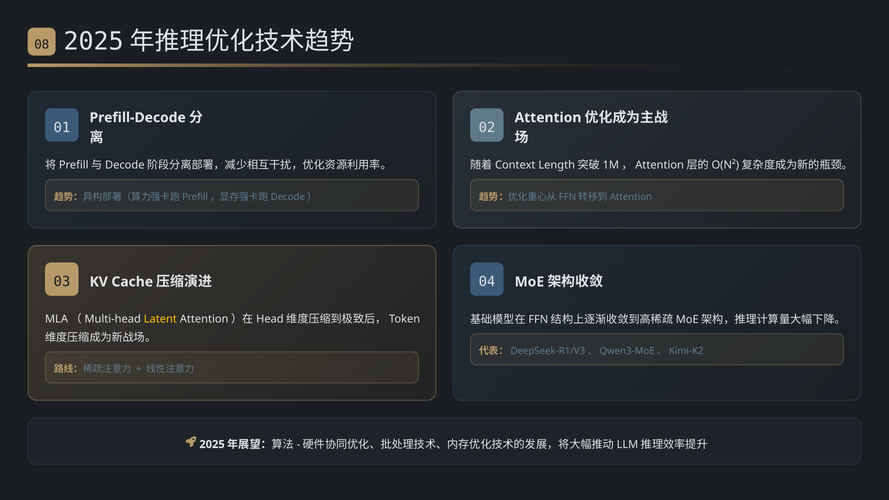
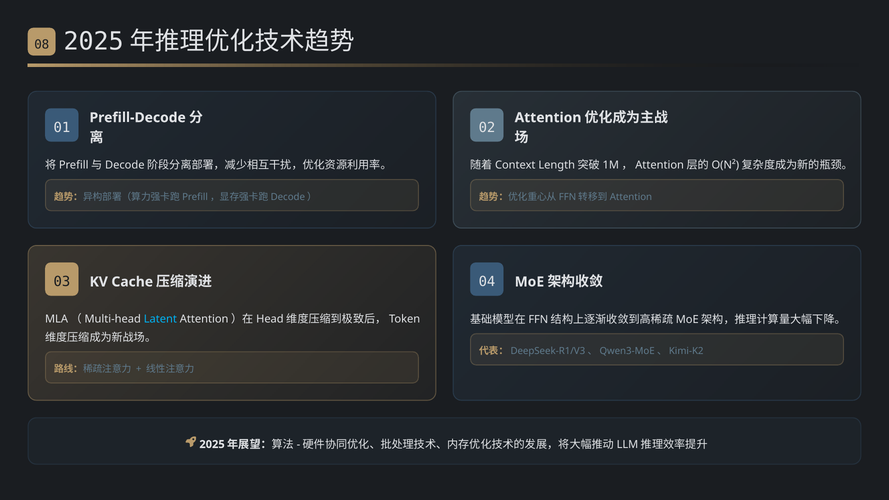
Latent colour: yellow -> light blue
